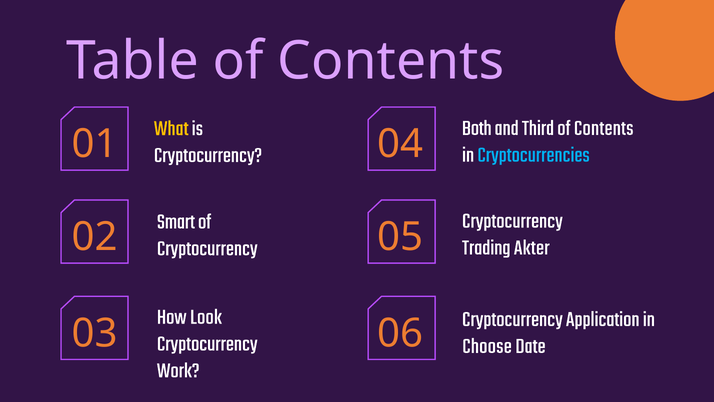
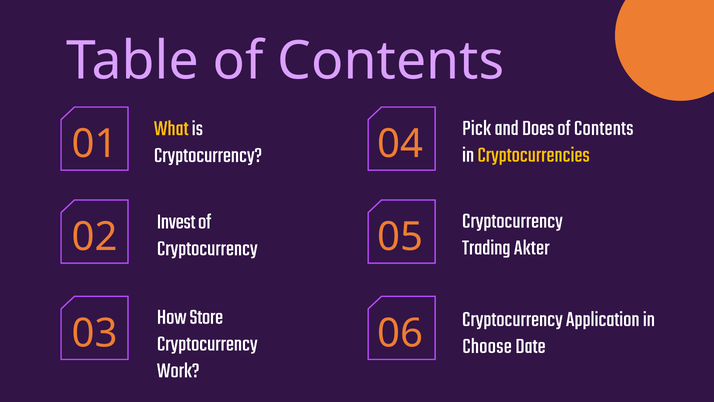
Both: Both -> Pick
Third: Third -> Does
Cryptocurrencies colour: light blue -> yellow
Smart: Smart -> Invest
Look: Look -> Store
